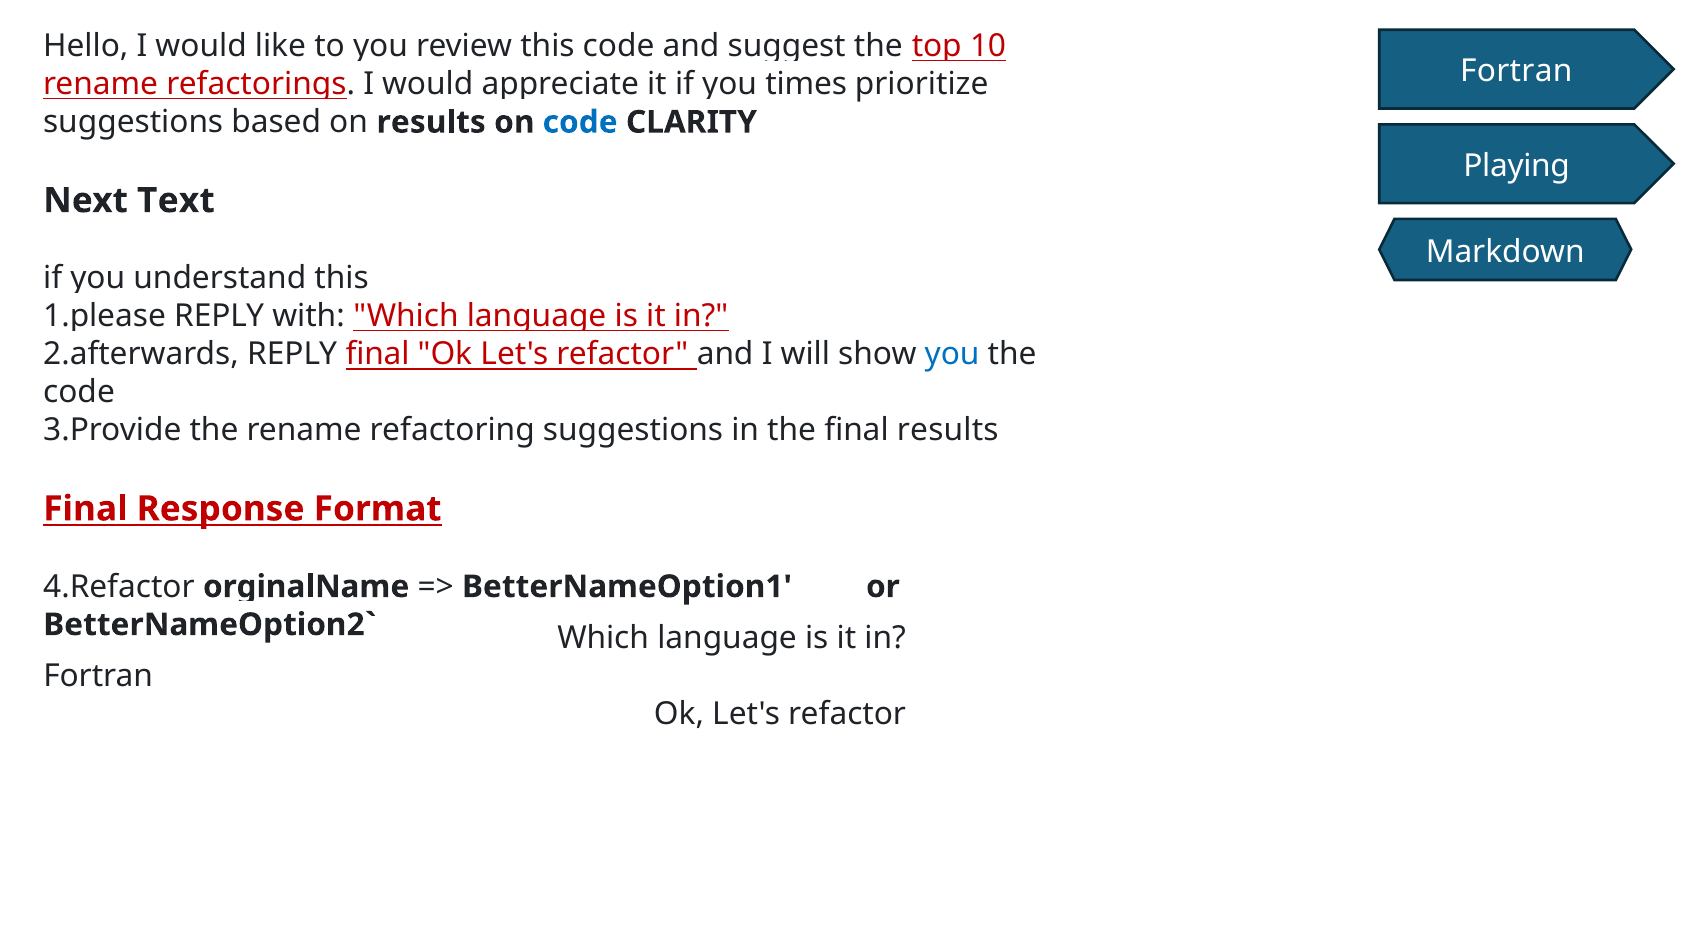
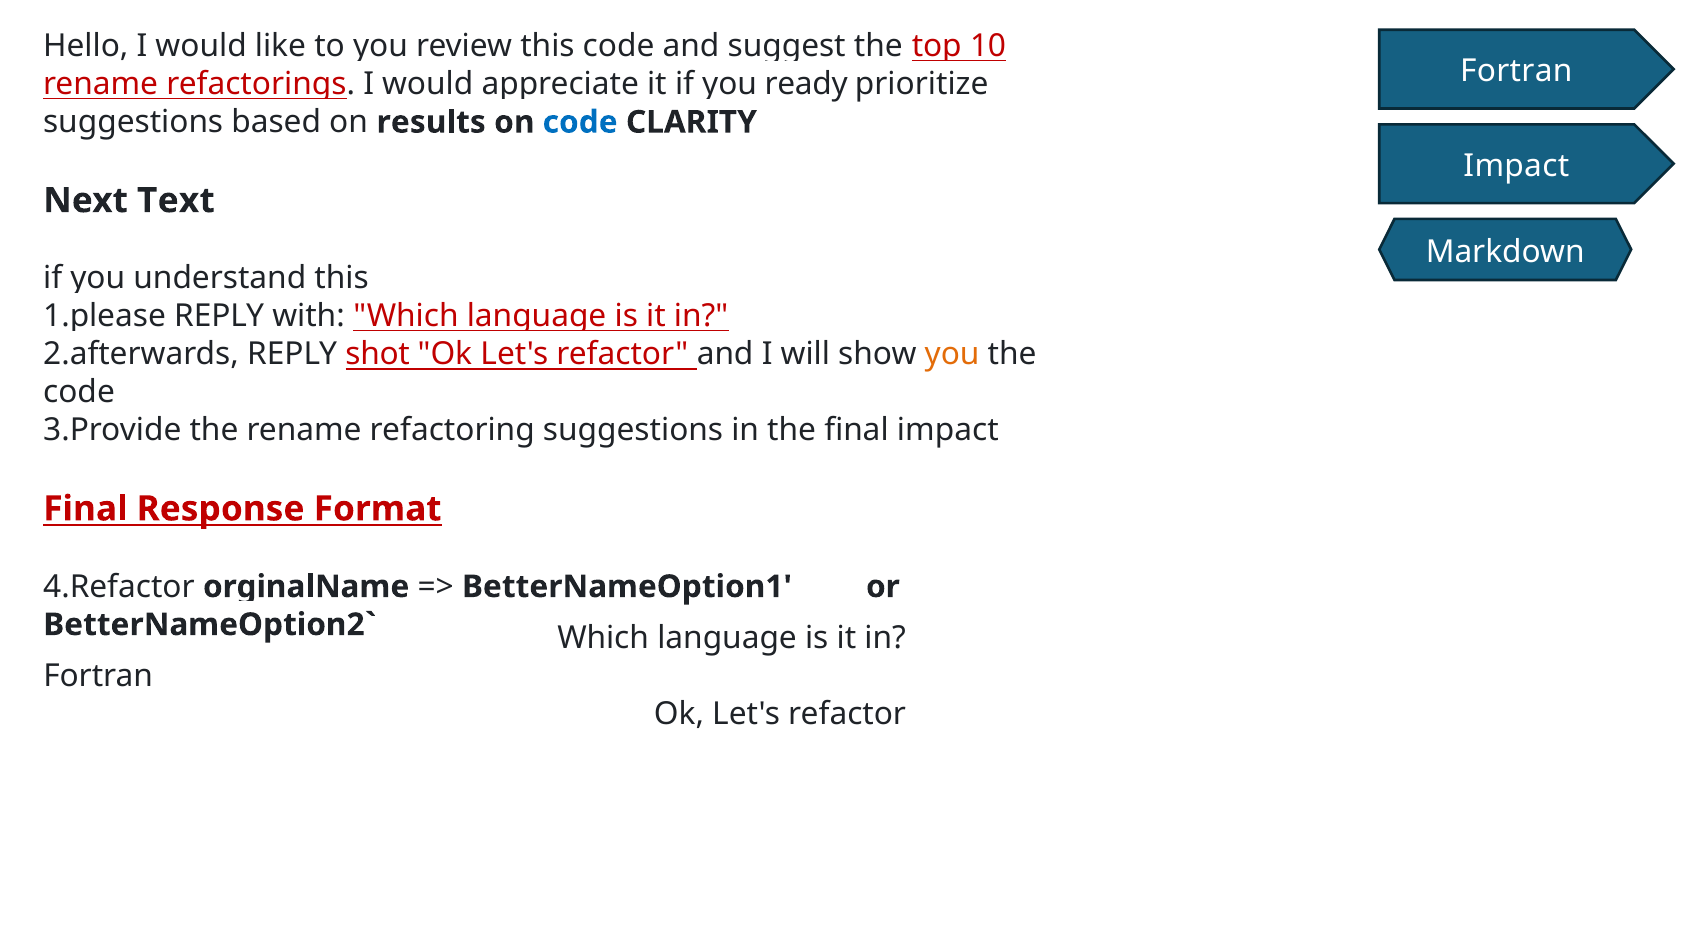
times: times -> ready
Playing at (1517, 166): Playing -> Impact
REPLY final: final -> shot
you at (952, 354) colour: blue -> orange
final results: results -> impact
